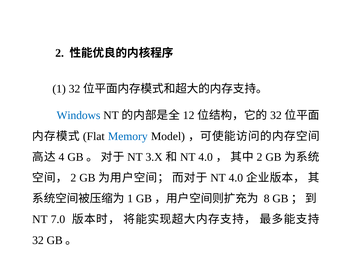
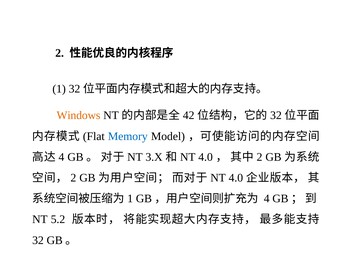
Windows colour: blue -> orange
12: 12 -> 42
8 at (267, 198): 8 -> 4
7.0: 7.0 -> 5.2
